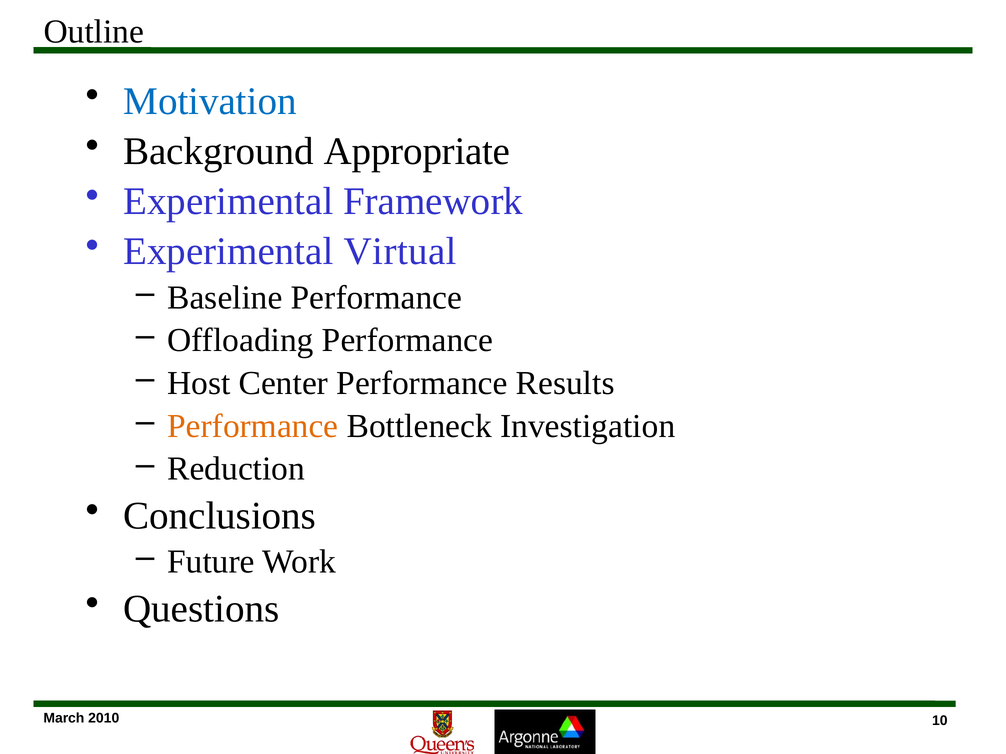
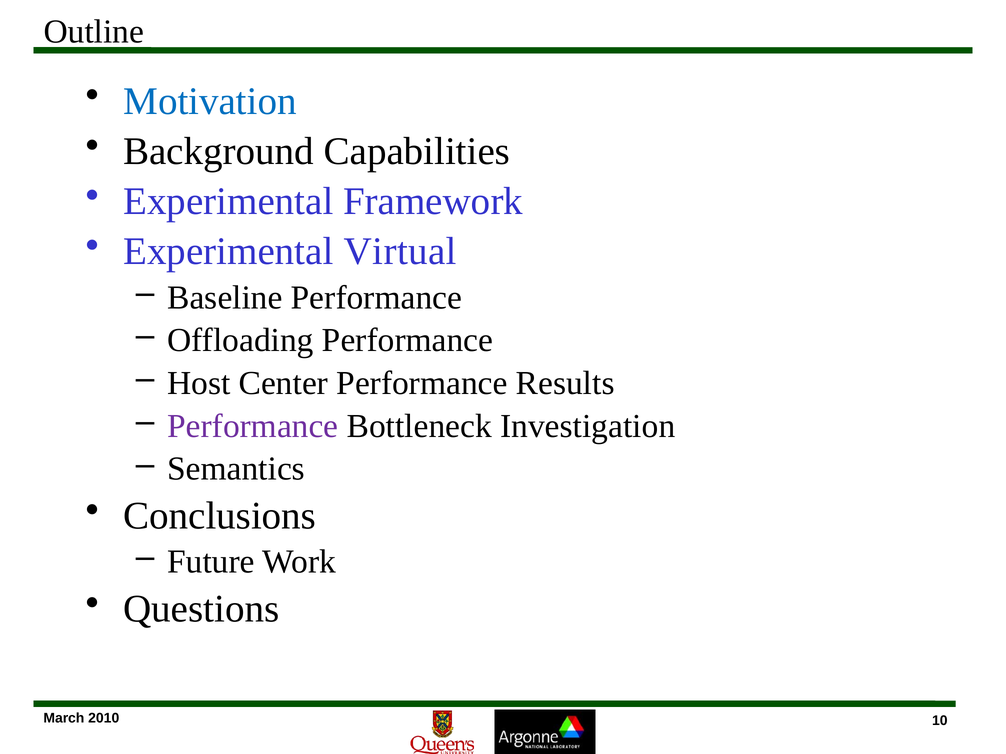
Appropriate: Appropriate -> Capabilities
Performance at (253, 426) colour: orange -> purple
Reduction: Reduction -> Semantics
